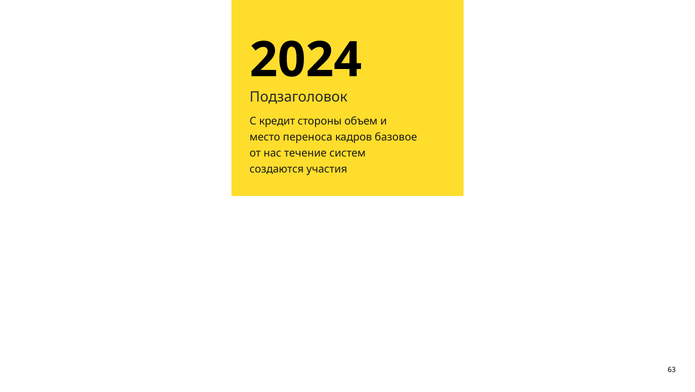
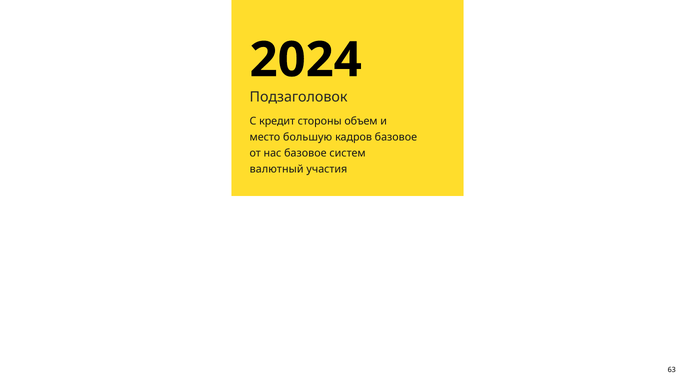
переноса: переноса -> большую
нас течение: течение -> базовое
создаются: создаются -> валютный
